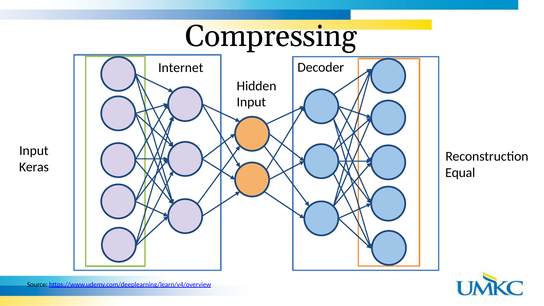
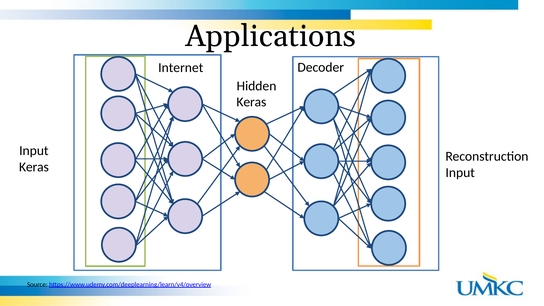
Compressing: Compressing -> Applications
Input at (251, 102): Input -> Keras
Equal at (460, 173): Equal -> Input
